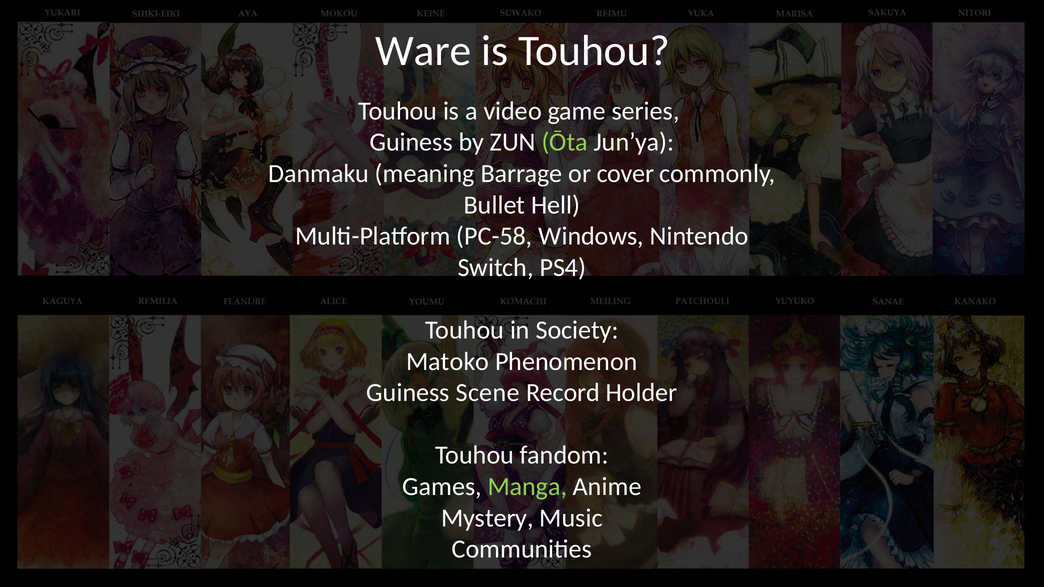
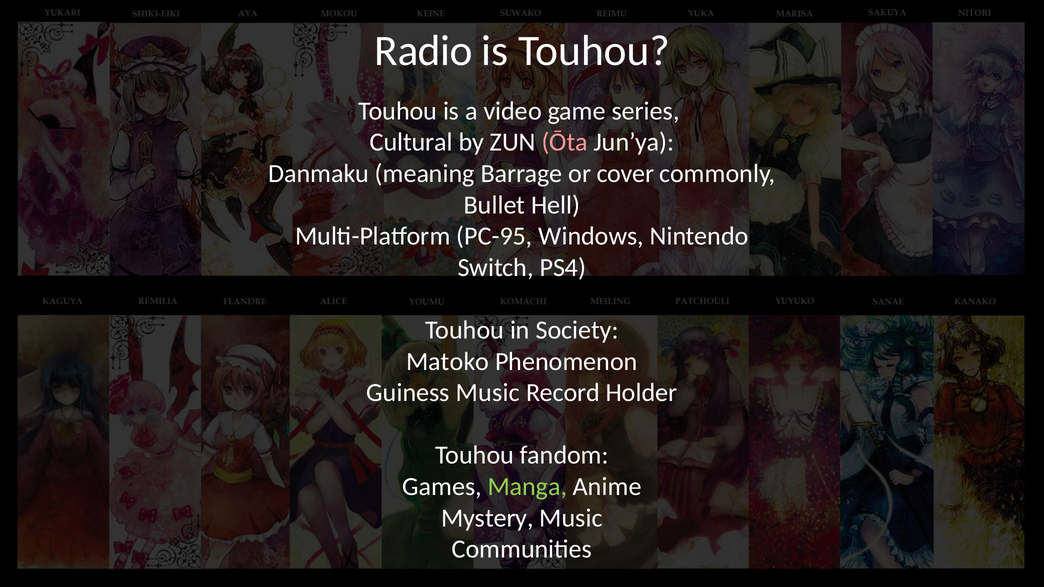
Ware: Ware -> Radio
Guiness at (411, 142): Guiness -> Cultural
Ōta colour: light green -> pink
PC-58: PC-58 -> PC-95
Guiness Scene: Scene -> Music
